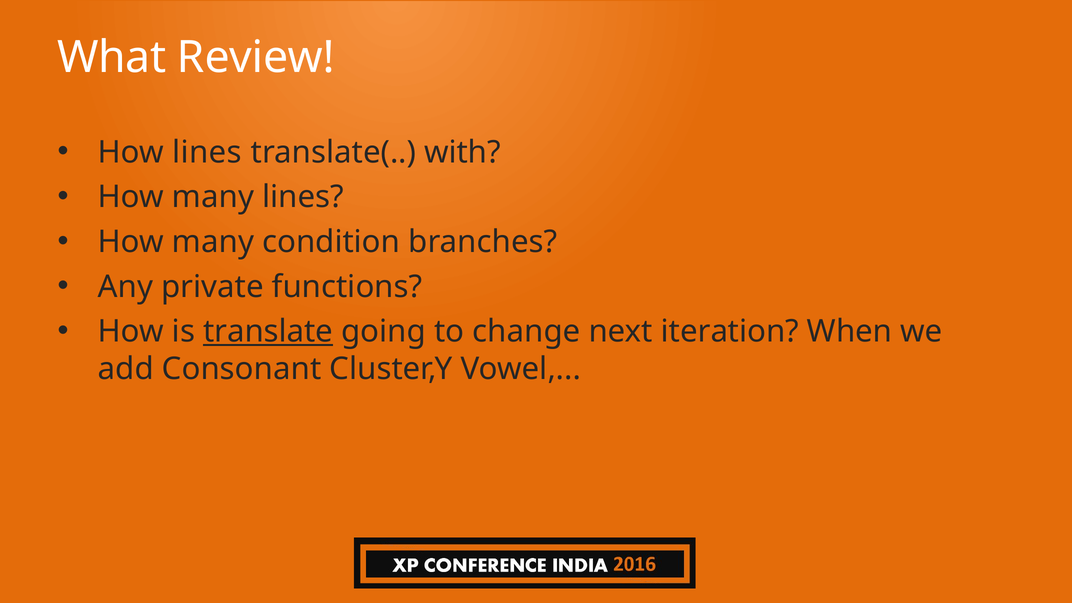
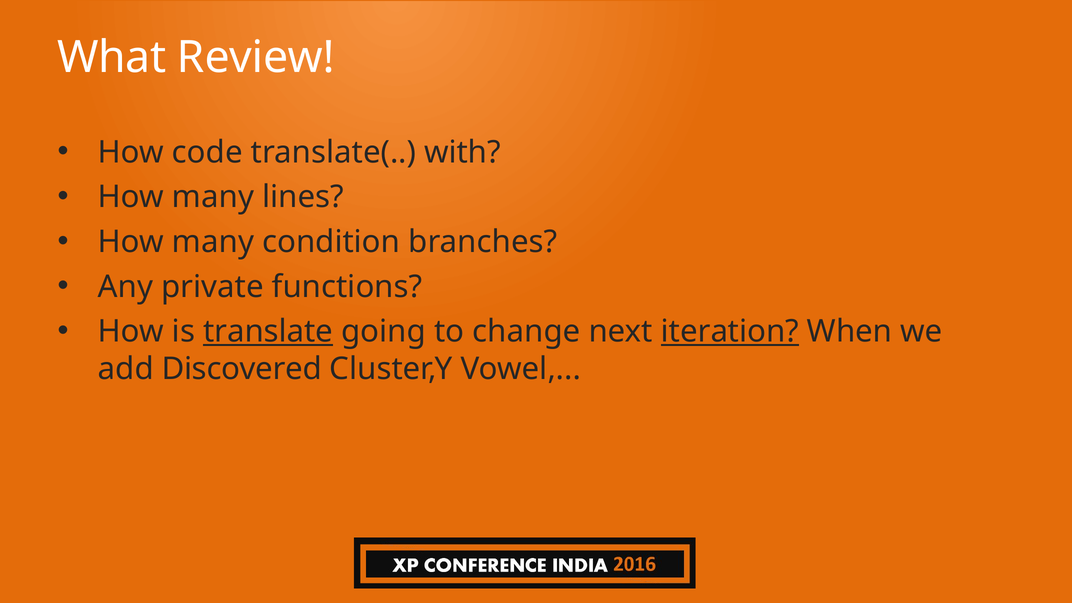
How lines: lines -> code
iteration underline: none -> present
Consonant: Consonant -> Discovered
